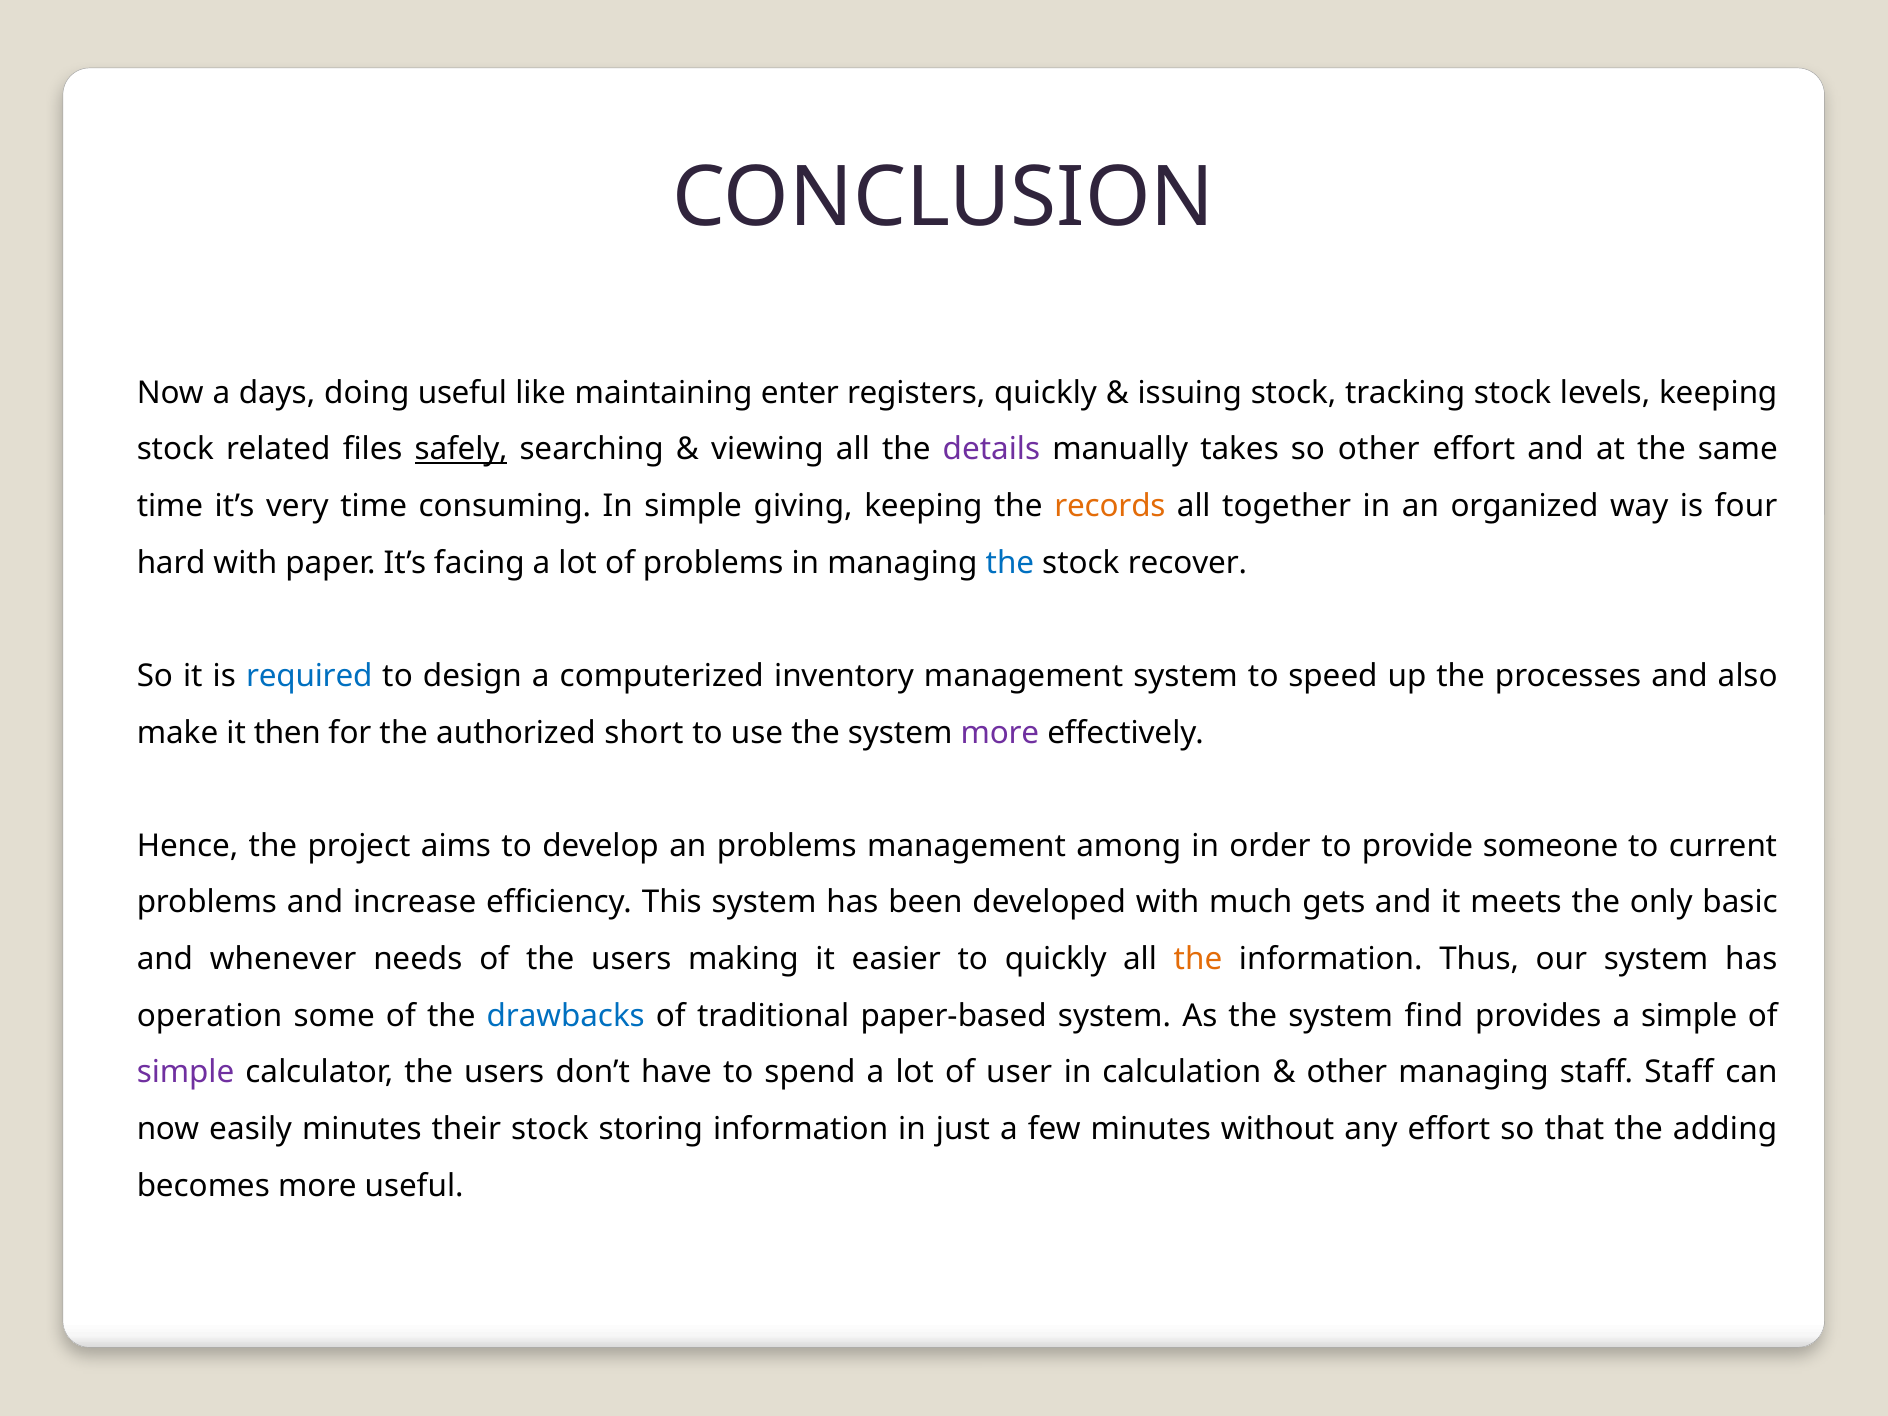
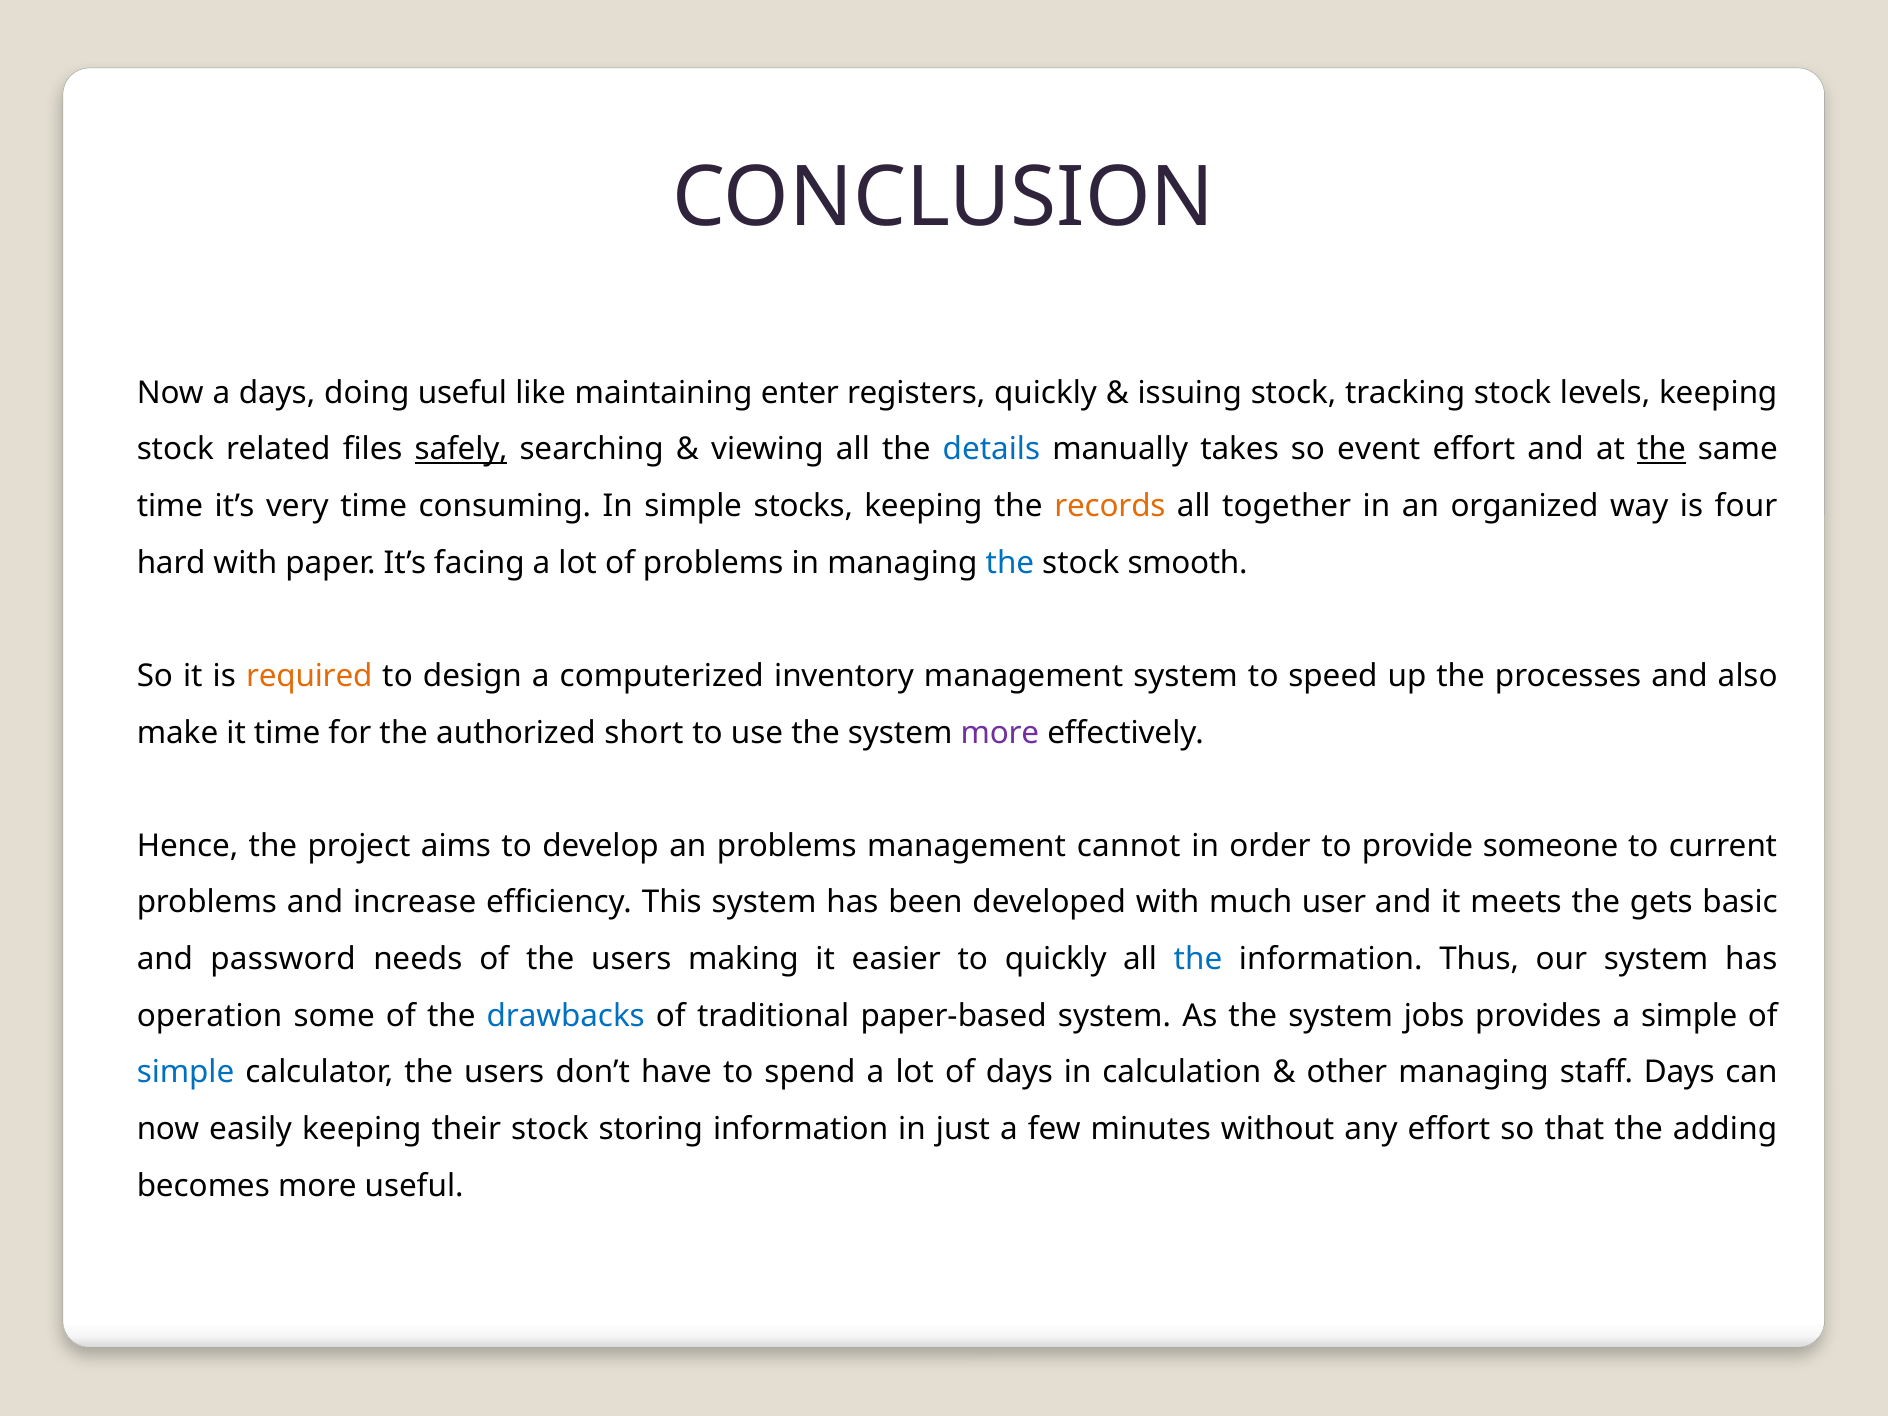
details colour: purple -> blue
so other: other -> event
the at (1661, 449) underline: none -> present
giving: giving -> stocks
recover: recover -> smooth
required colour: blue -> orange
it then: then -> time
among: among -> cannot
gets: gets -> user
only: only -> gets
whenever: whenever -> password
the at (1198, 959) colour: orange -> blue
find: find -> jobs
simple at (186, 1072) colour: purple -> blue
of user: user -> days
staff Staff: Staff -> Days
easily minutes: minutes -> keeping
